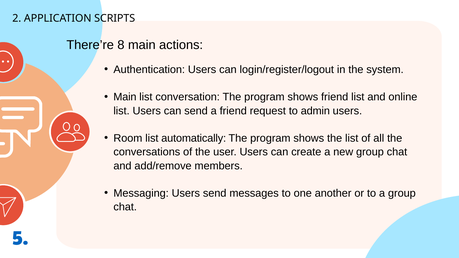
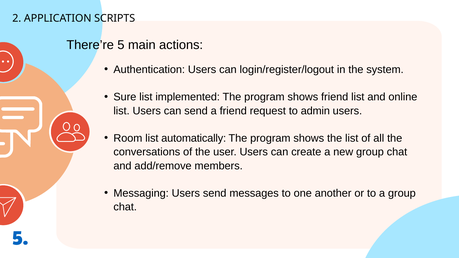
There’re 8: 8 -> 5
Main at (125, 97): Main -> Sure
conversation: conversation -> implemented
